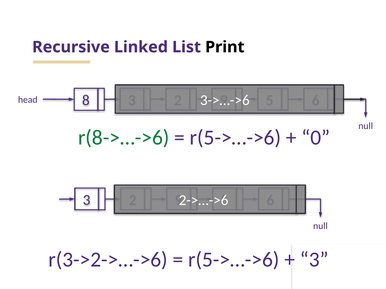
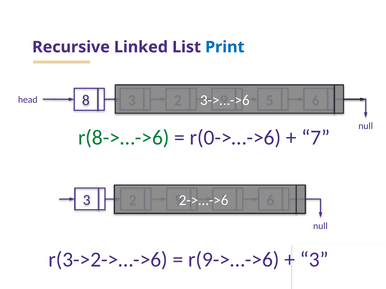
Print colour: black -> blue
r(5->…->6 at (235, 138): r(5->…->6 -> r(0->…->6
0: 0 -> 7
r(5->…->6 at (234, 260): r(5->…->6 -> r(9->…->6
